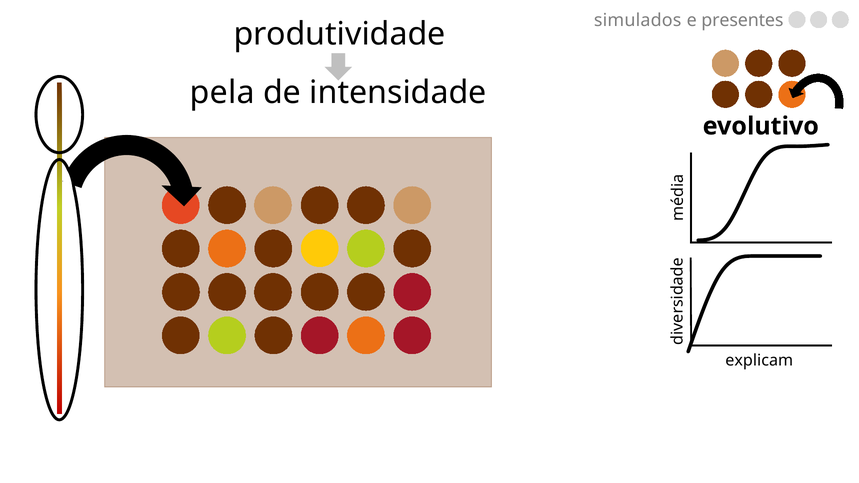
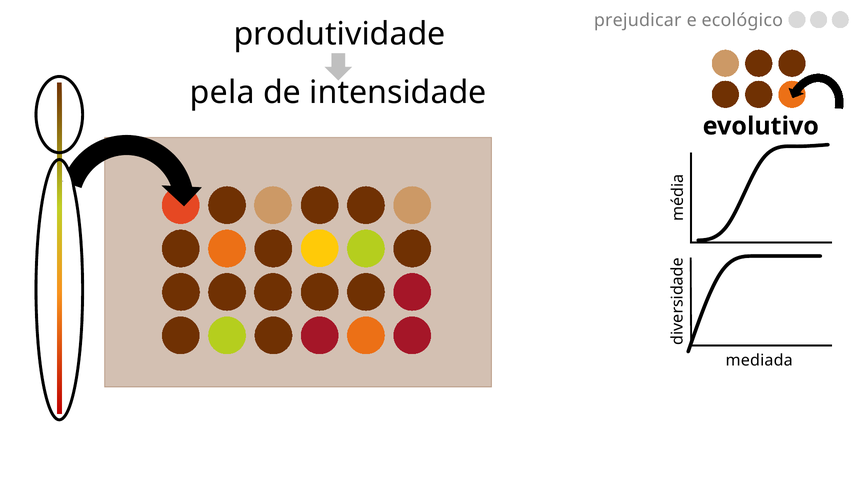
simulados: simulados -> prejudicar
presentes: presentes -> ecológico
explicam: explicam -> mediada
